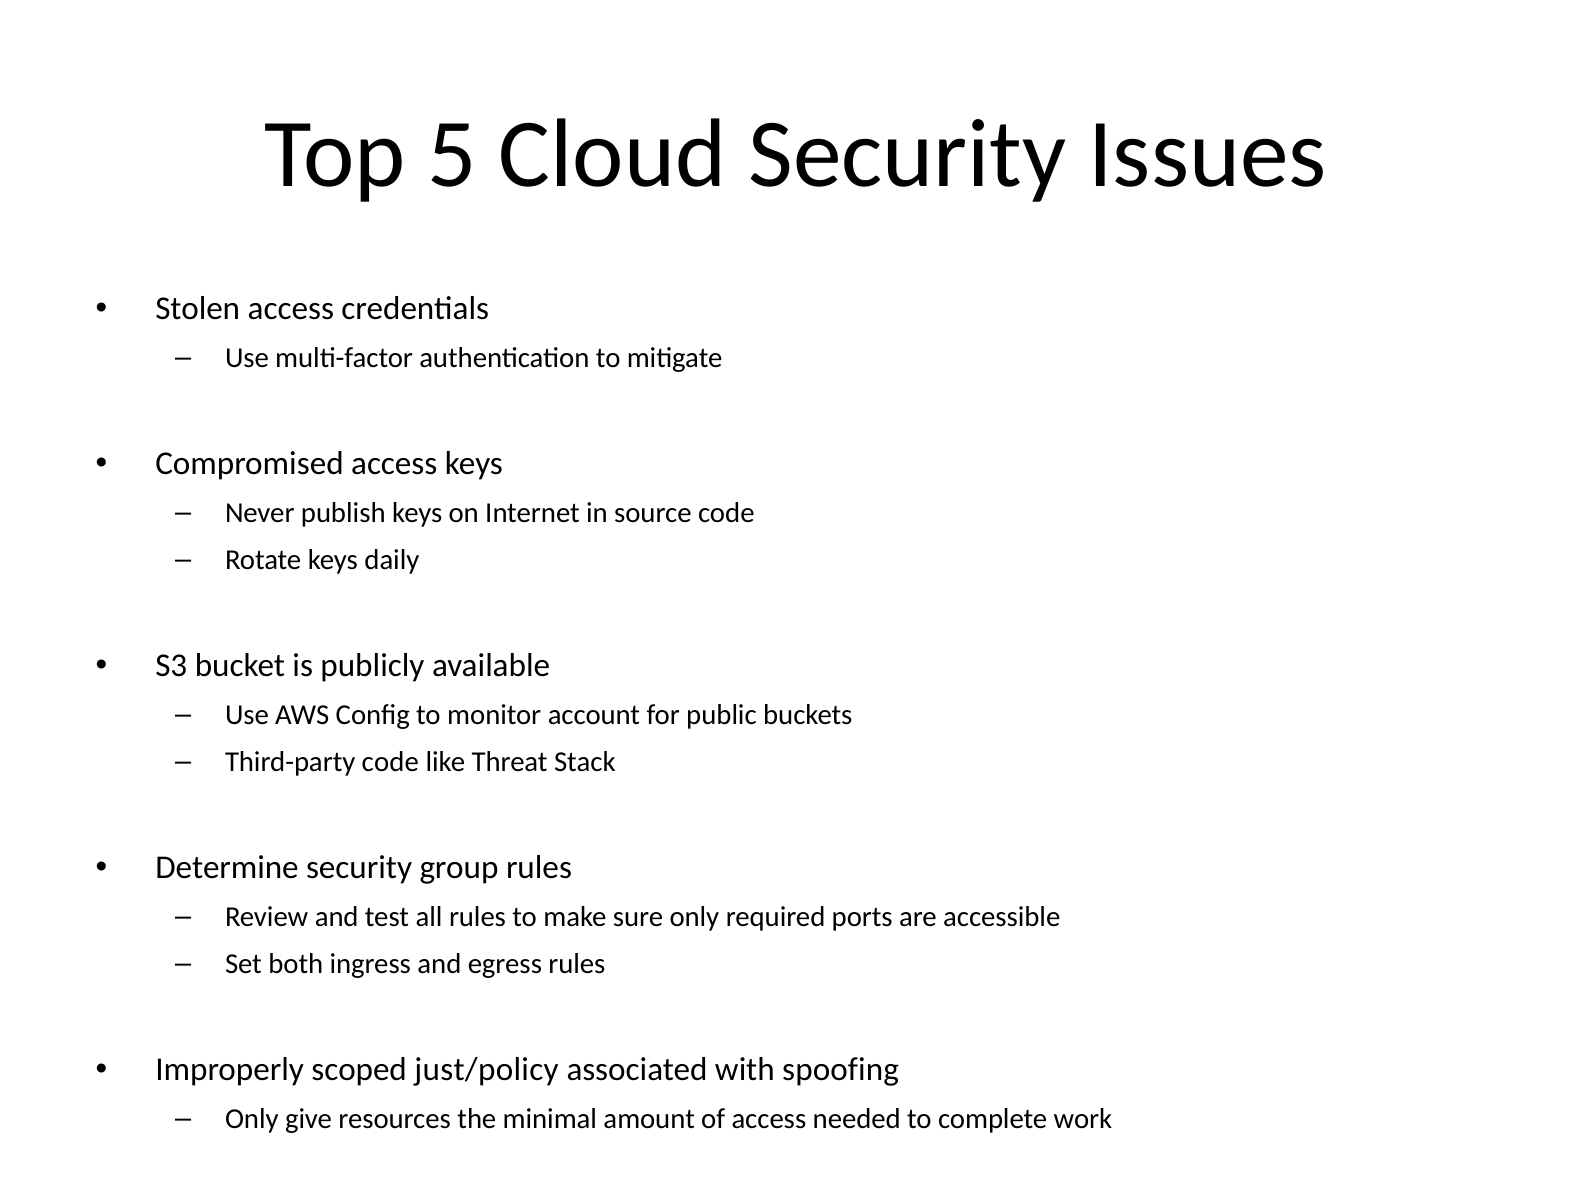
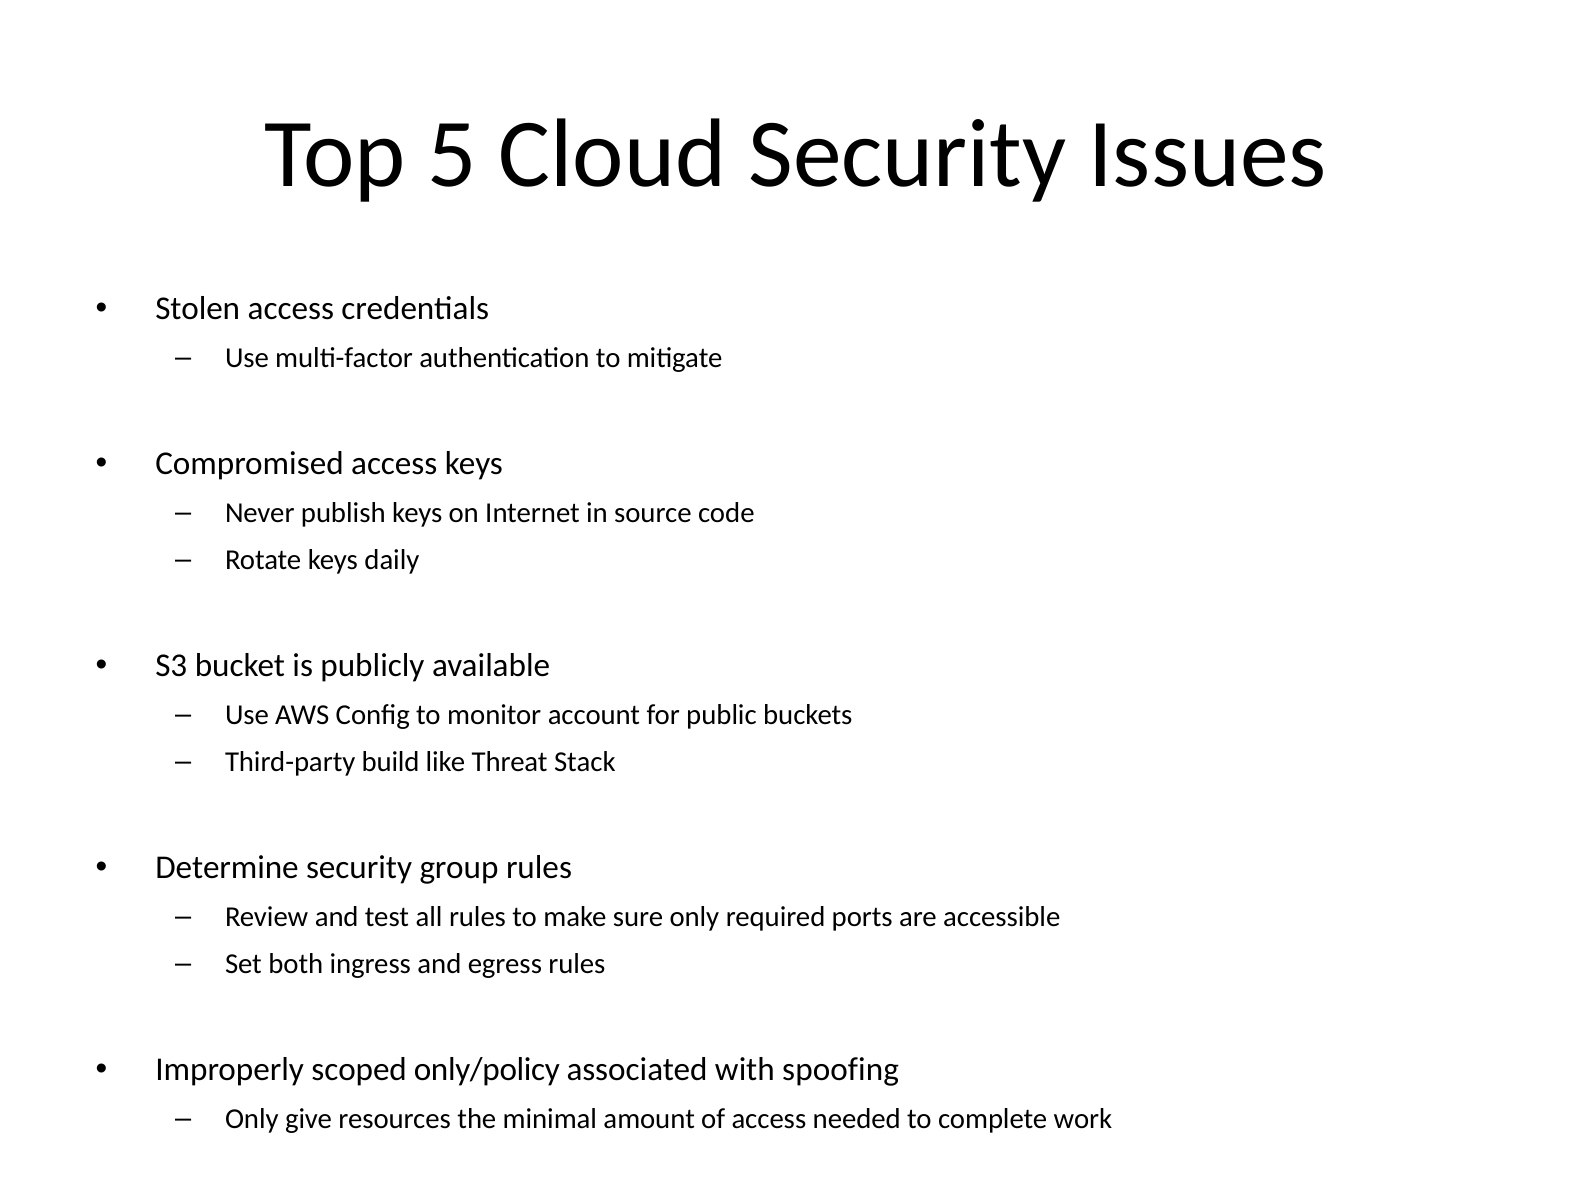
Third-party code: code -> build
just/policy: just/policy -> only/policy
